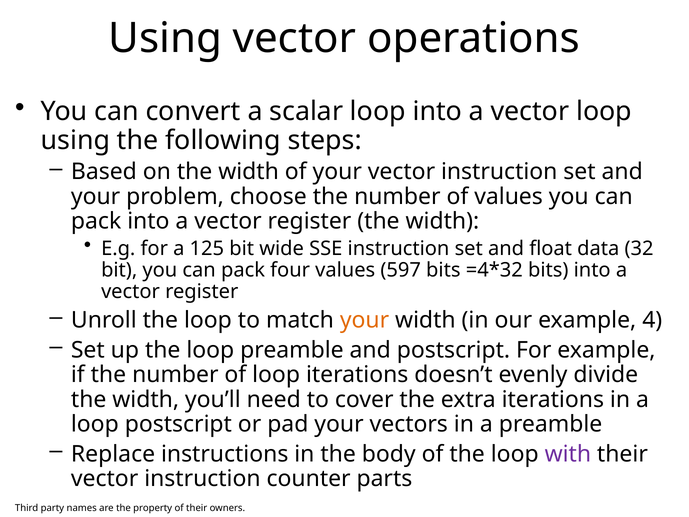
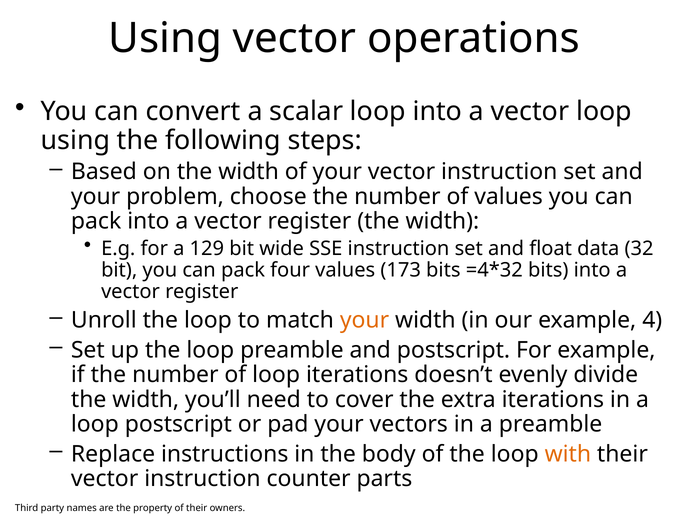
125: 125 -> 129
597: 597 -> 173
with colour: purple -> orange
